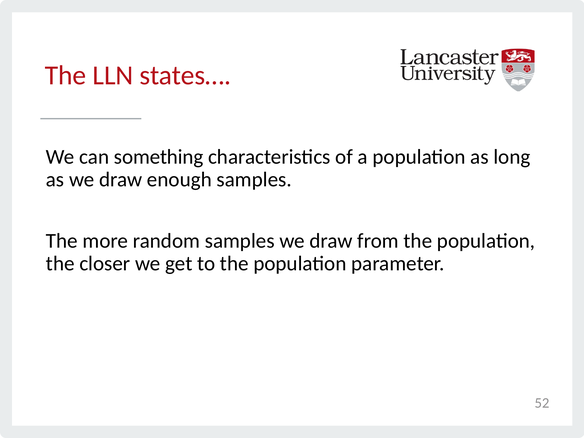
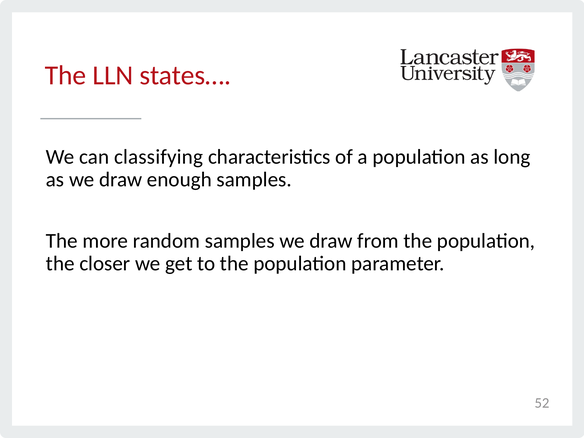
something: something -> classifying
